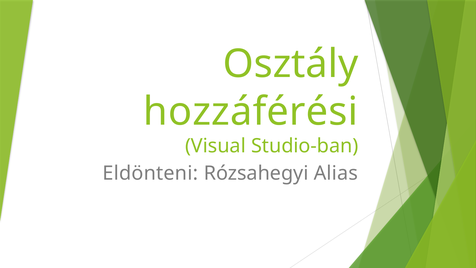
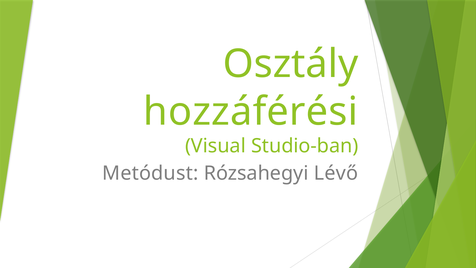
Eldönteni: Eldönteni -> Metódust
Alias: Alias -> Lévő
